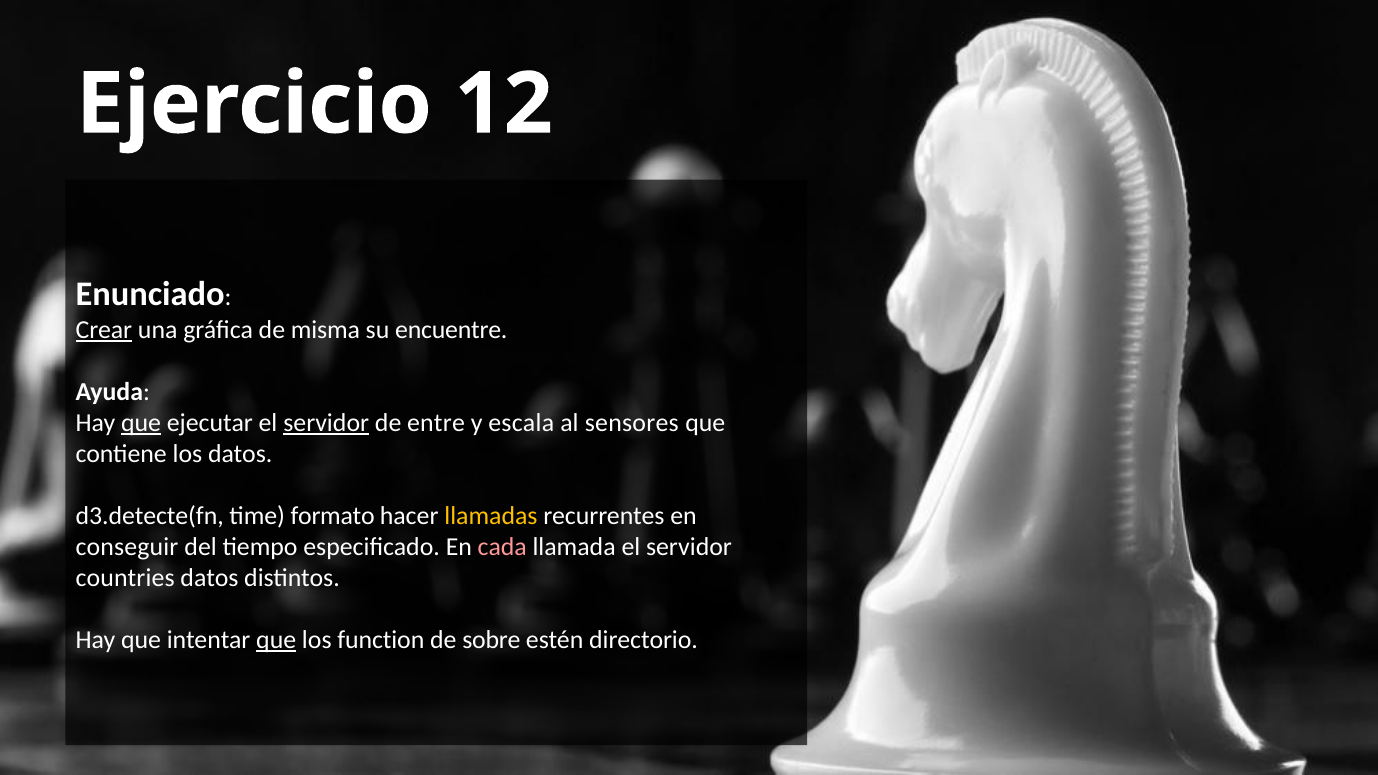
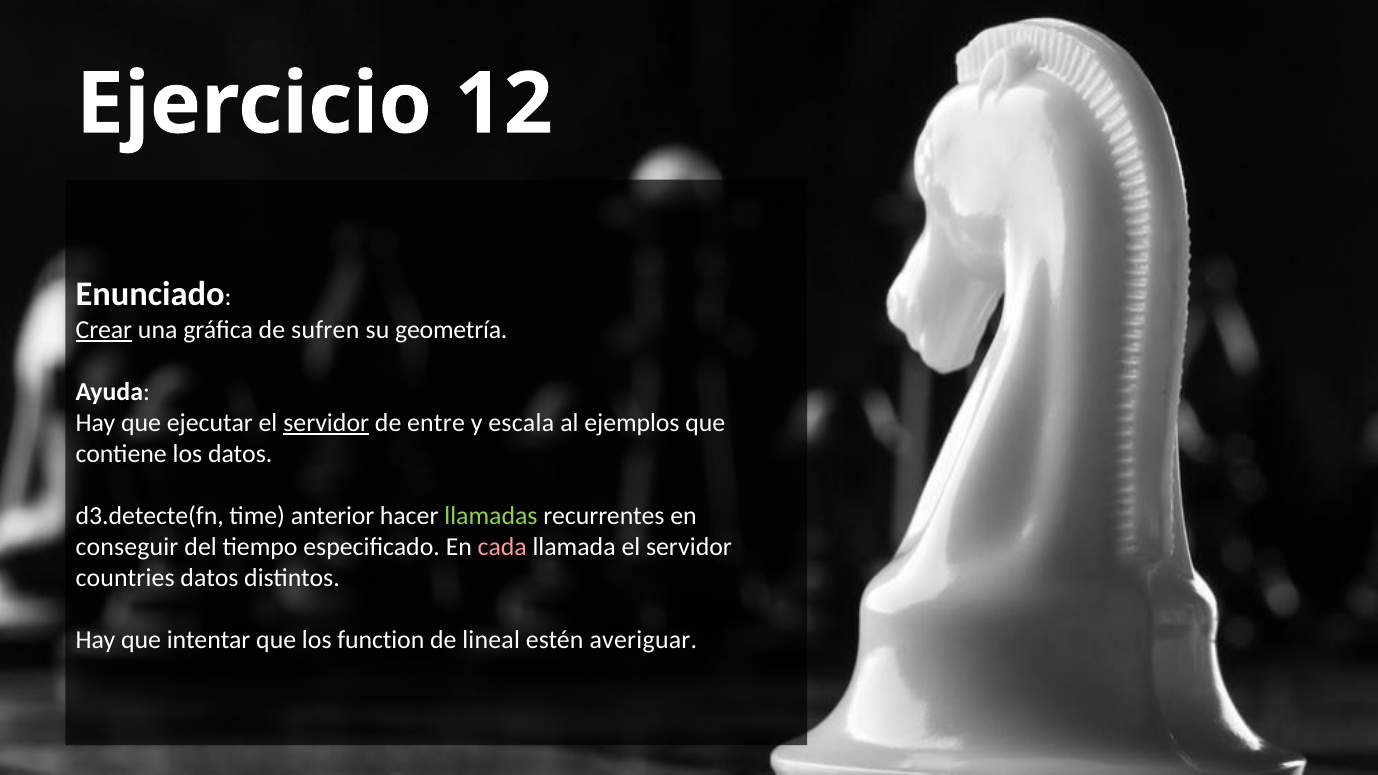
misma: misma -> sufren
encuentre: encuentre -> geometría
que at (141, 423) underline: present -> none
sensores: sensores -> ejemplos
formato: formato -> anterior
llamadas colour: yellow -> light green
que at (276, 640) underline: present -> none
sobre: sobre -> lineal
directorio: directorio -> averiguar
